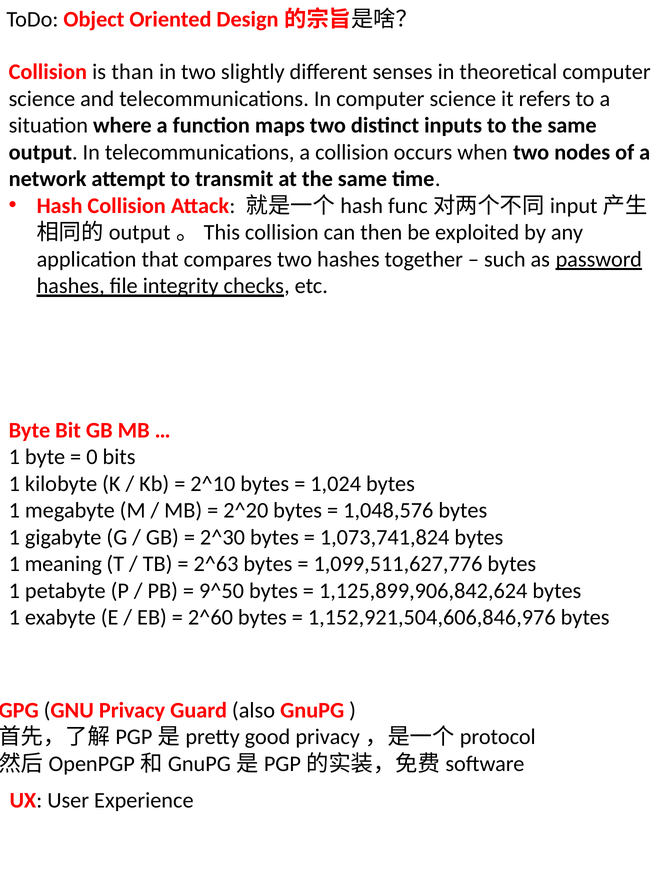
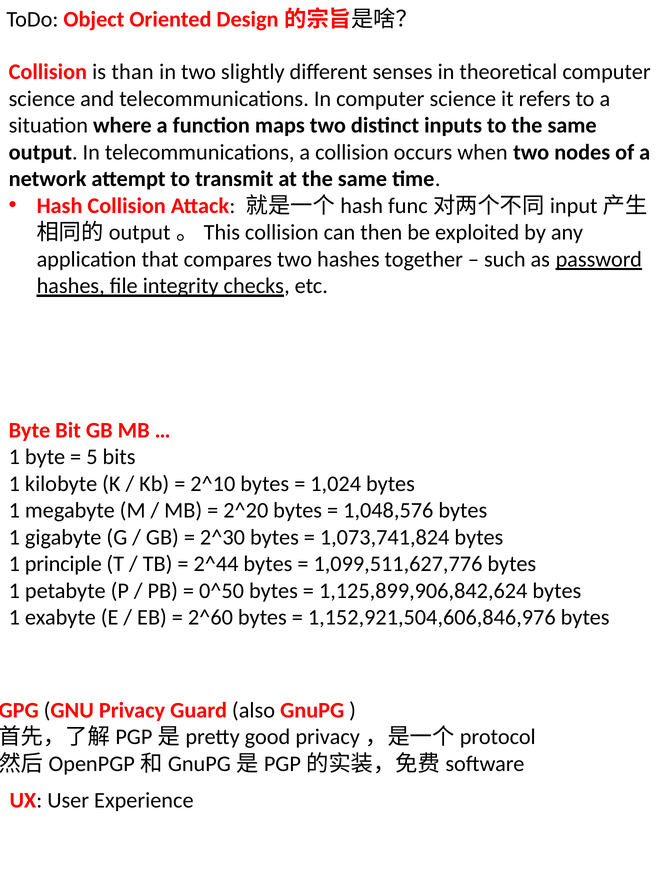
0: 0 -> 5
meaning: meaning -> principle
2^63: 2^63 -> 2^44
9^50: 9^50 -> 0^50
